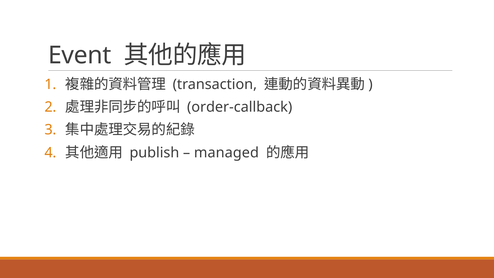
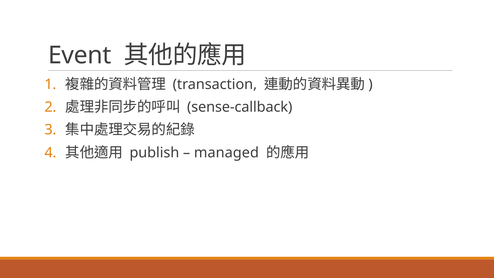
order-callback: order-callback -> sense-callback
